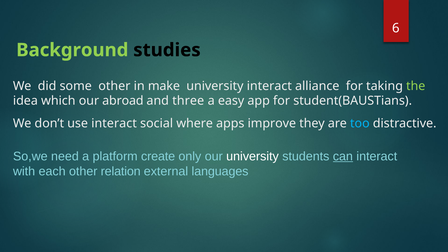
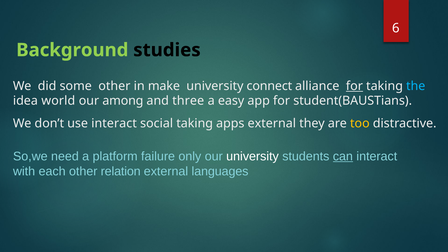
university interact: interact -> connect
for at (354, 86) underline: none -> present
the colour: light green -> light blue
which: which -> world
abroad: abroad -> among
social where: where -> taking
apps improve: improve -> external
too colour: light blue -> yellow
create: create -> failure
